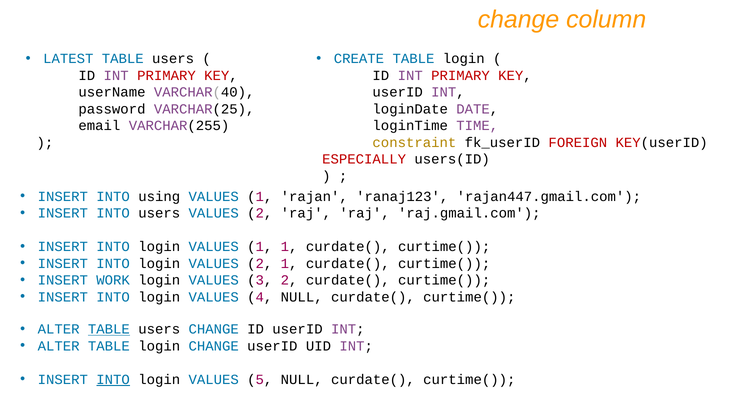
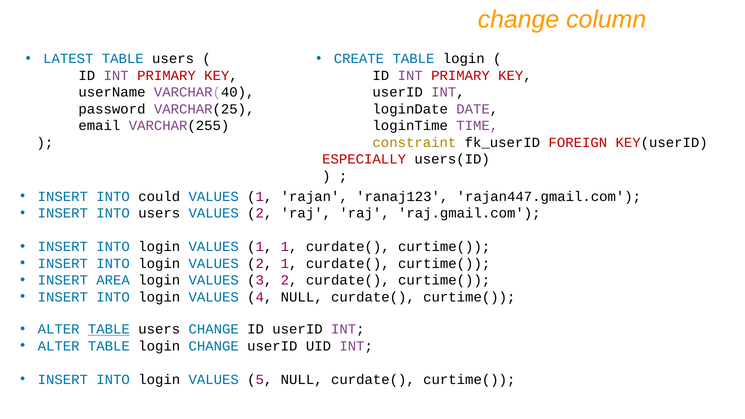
using: using -> could
WORK: WORK -> AREA
INTO at (113, 379) underline: present -> none
